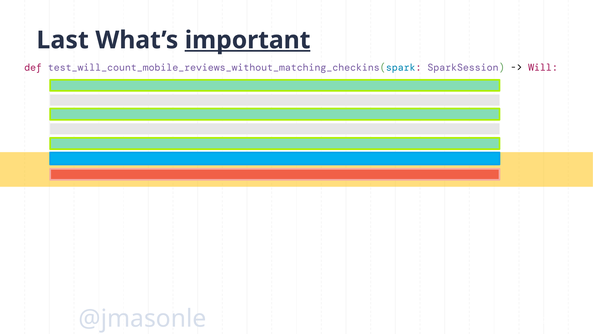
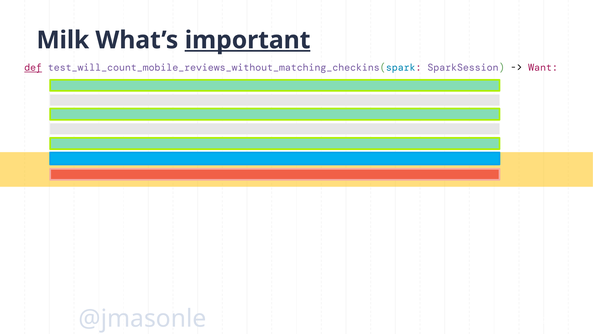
Last: Last -> Milk
def underline: none -> present
Will: Will -> Want
